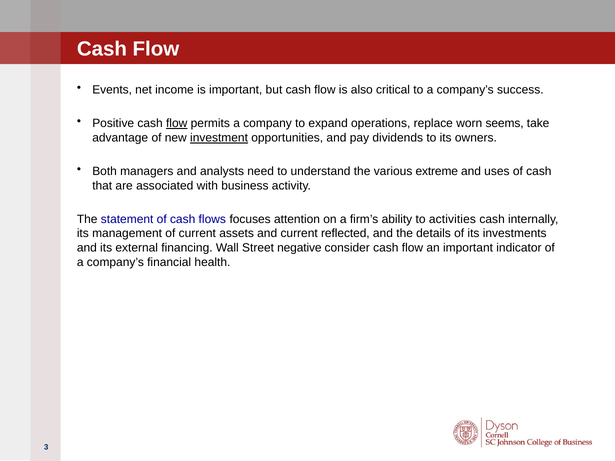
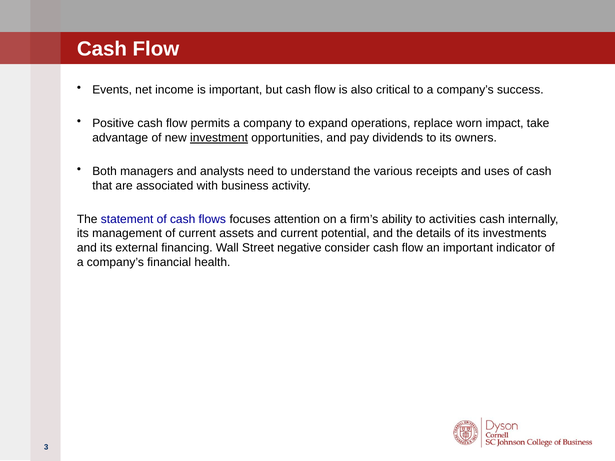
flow at (177, 124) underline: present -> none
seems: seems -> impact
extreme: extreme -> receipts
reflected: reflected -> potential
